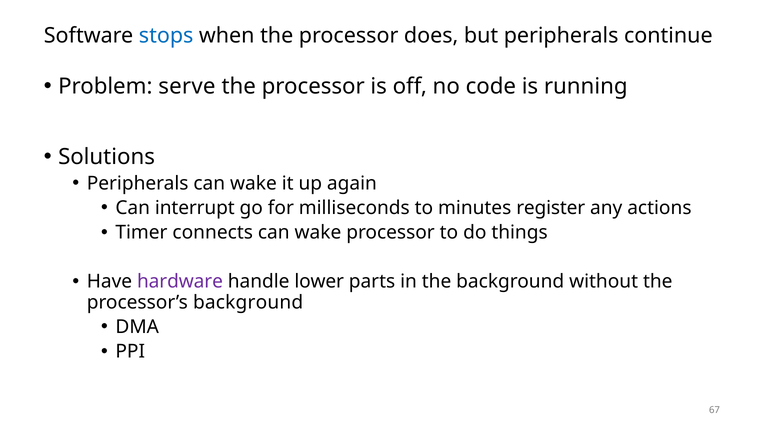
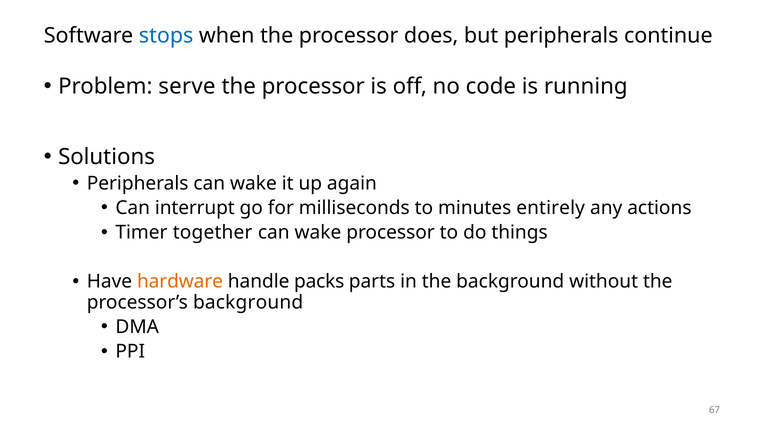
register: register -> entirely
connects: connects -> together
hardware colour: purple -> orange
lower: lower -> packs
